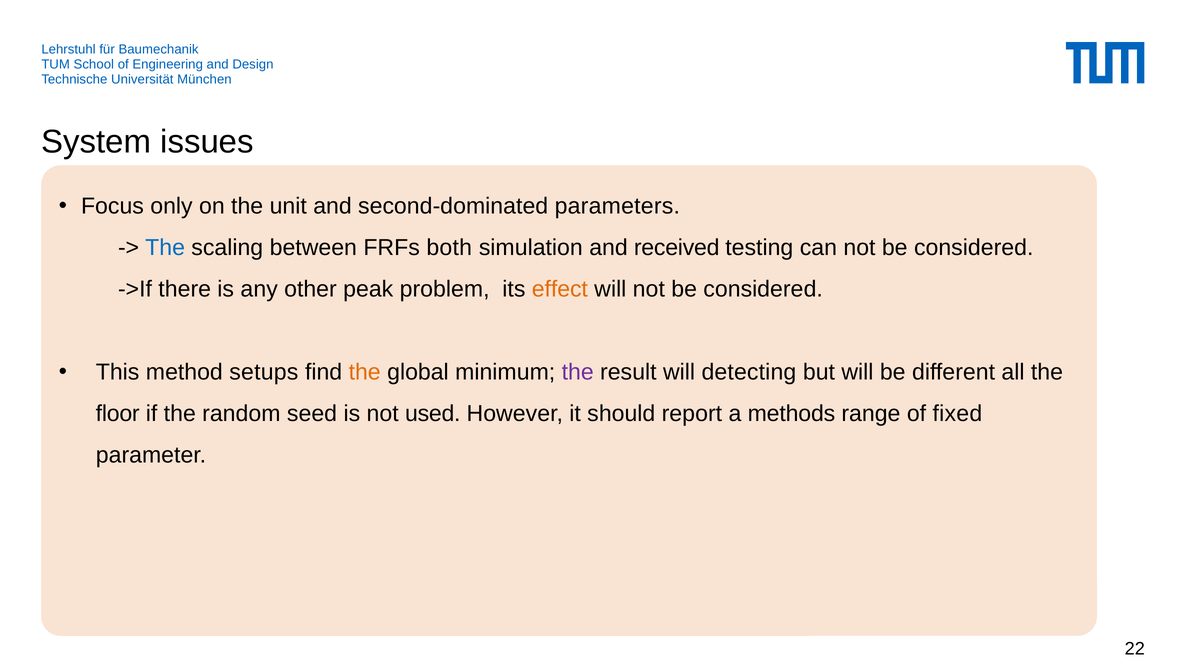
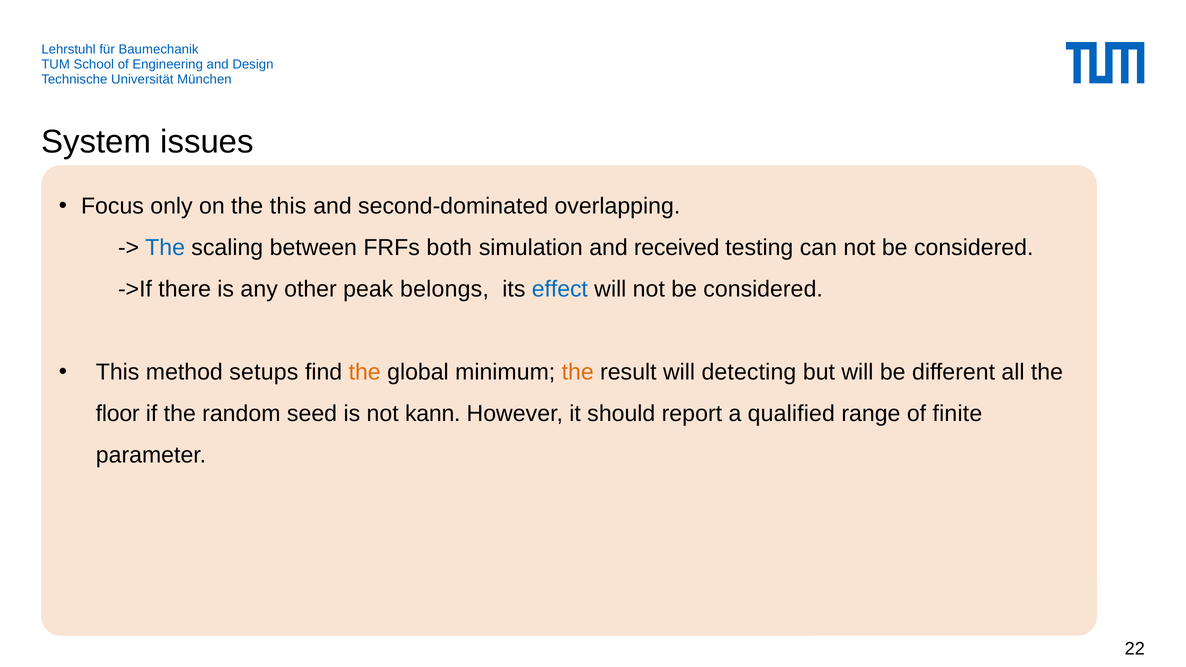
the unit: unit -> this
parameters: parameters -> overlapping
problem: problem -> belongs
effect colour: orange -> blue
the at (578, 372) colour: purple -> orange
used: used -> kann
methods: methods -> qualified
fixed: fixed -> finite
